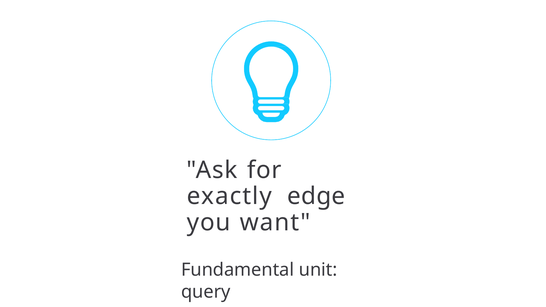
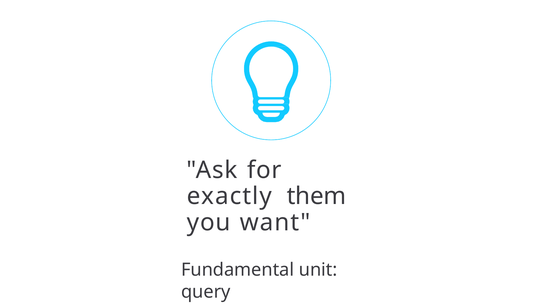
edge: edge -> them
